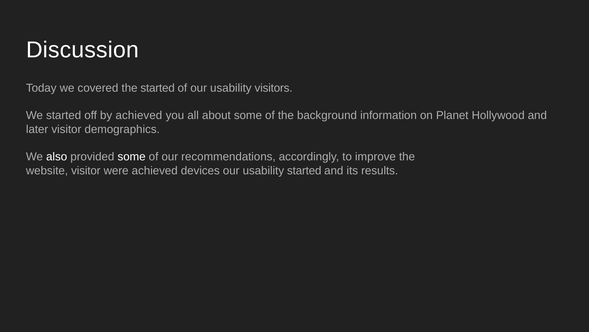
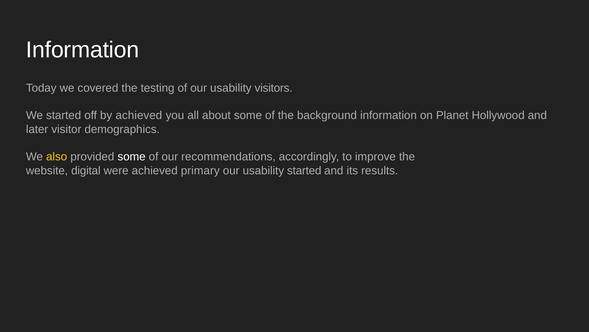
Discussion at (82, 50): Discussion -> Information
the started: started -> testing
also colour: white -> yellow
website visitor: visitor -> digital
devices: devices -> primary
